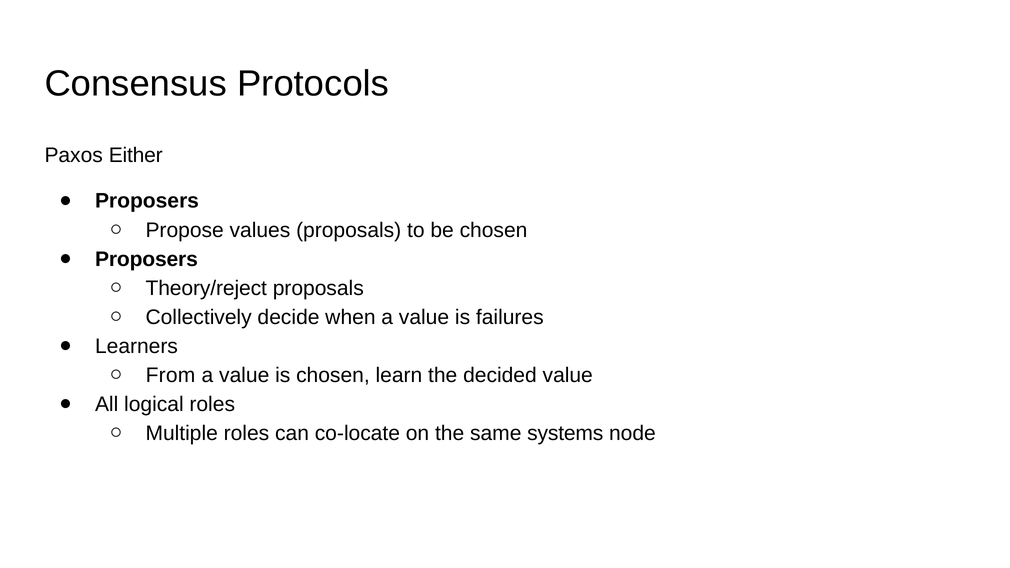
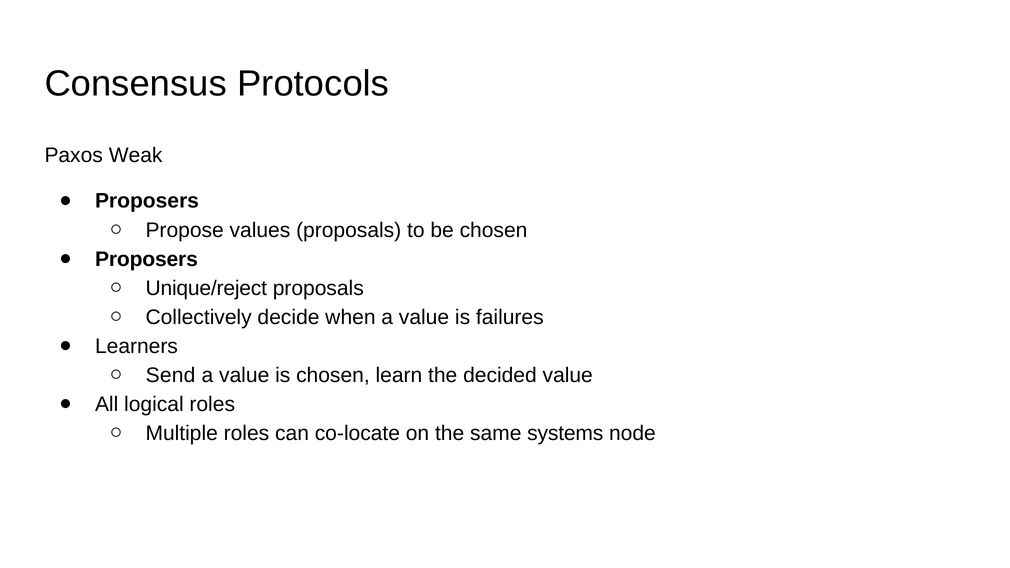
Either: Either -> Weak
Theory/reject: Theory/reject -> Unique/reject
From: From -> Send
